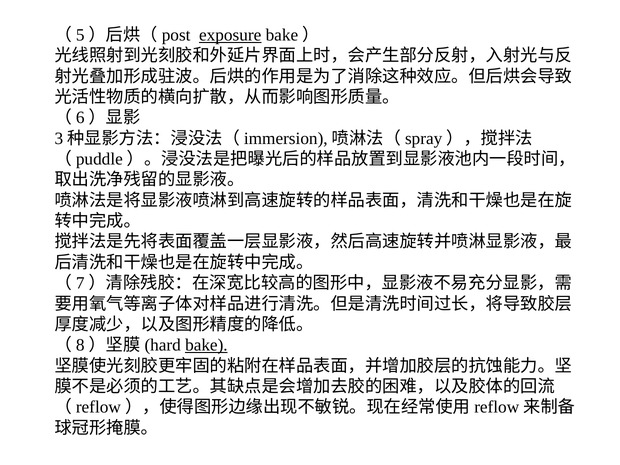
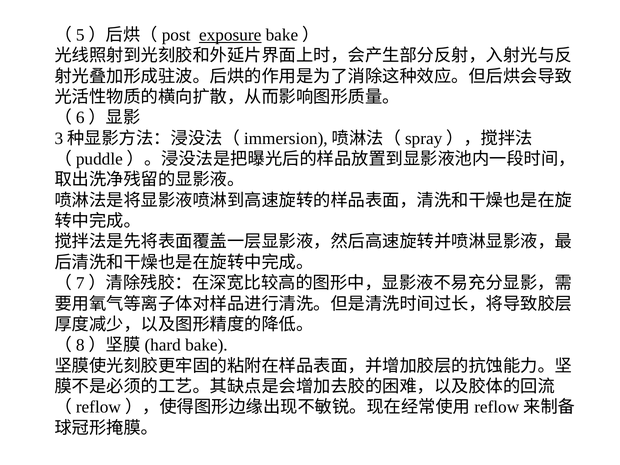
bake underline: present -> none
